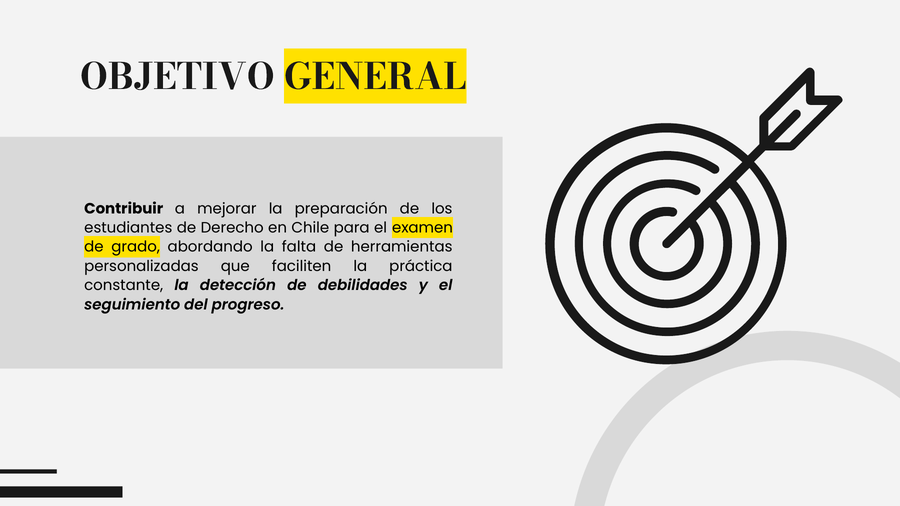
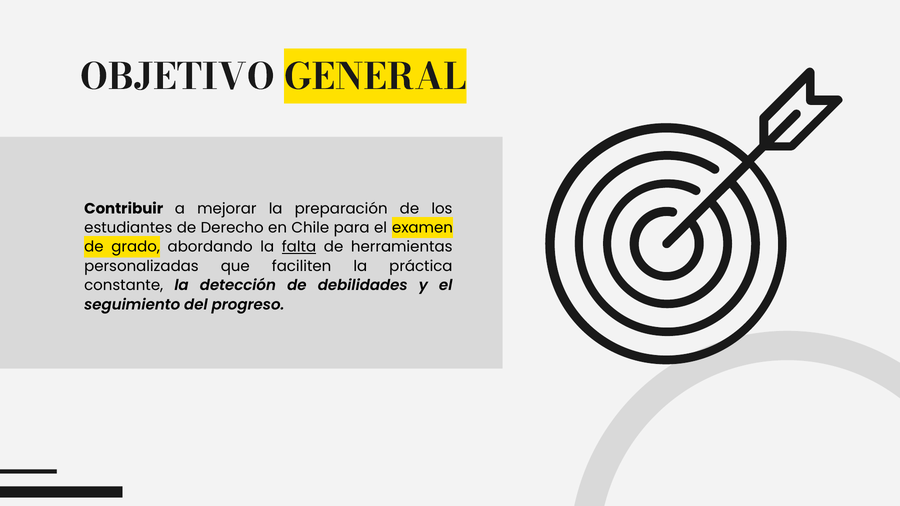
falta underline: none -> present
